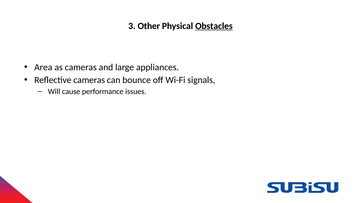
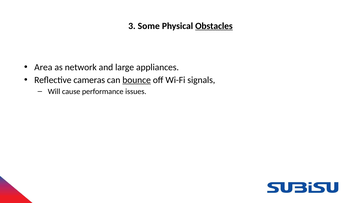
Other: Other -> Some
as cameras: cameras -> network
bounce underline: none -> present
